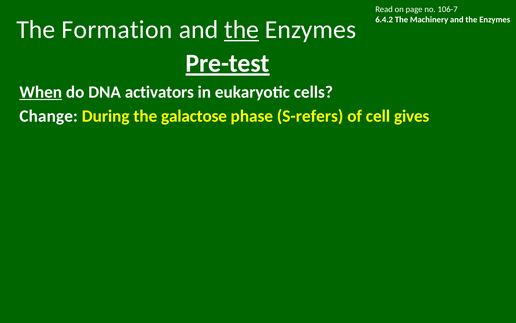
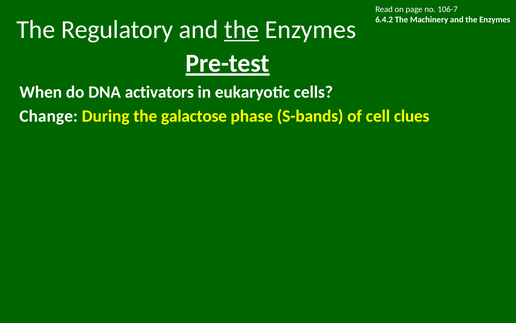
Formation: Formation -> Regulatory
When underline: present -> none
S-refers: S-refers -> S-bands
gives: gives -> clues
